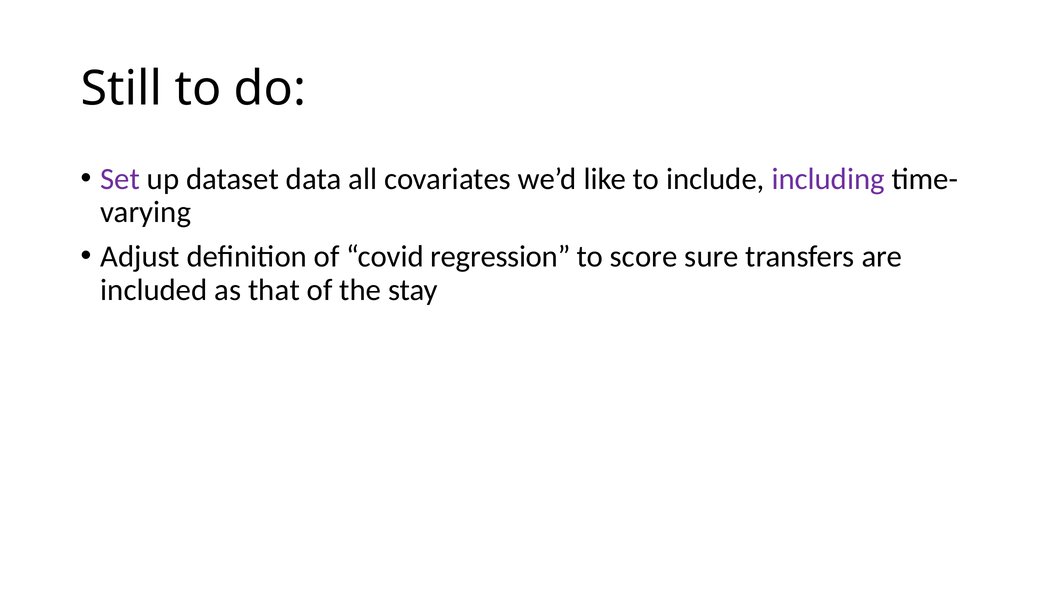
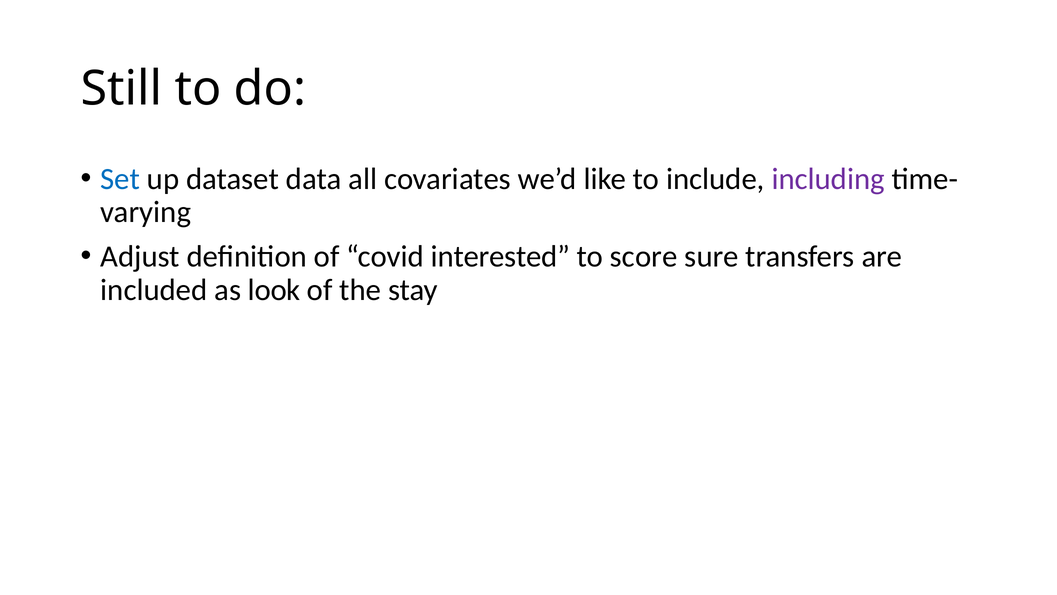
Set colour: purple -> blue
regression: regression -> interested
that: that -> look
